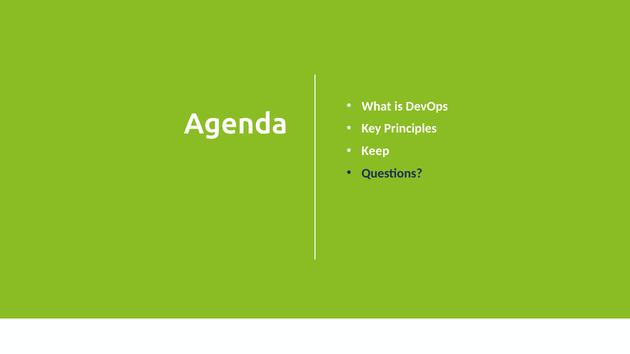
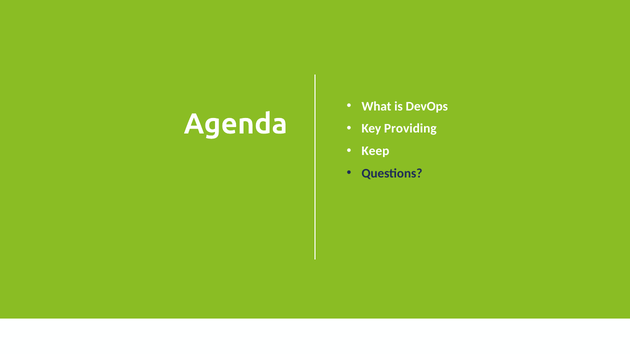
Principles: Principles -> Providing
